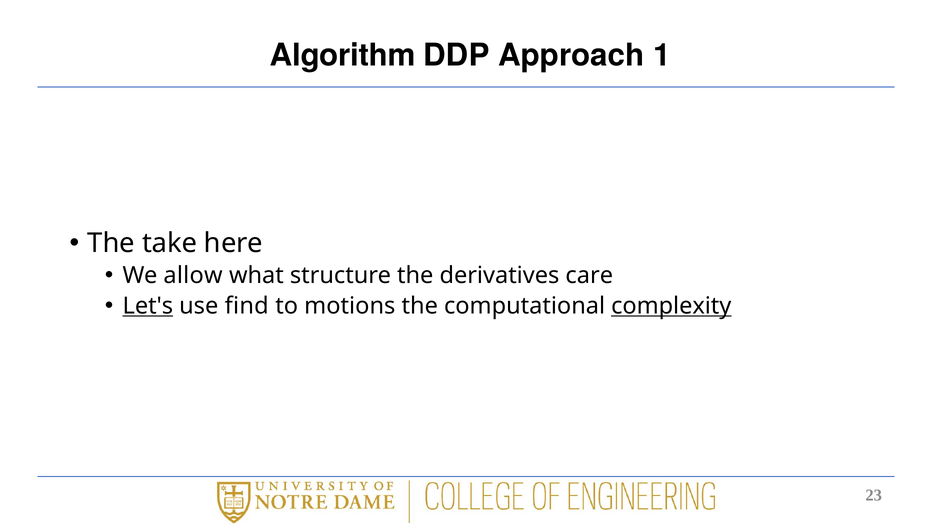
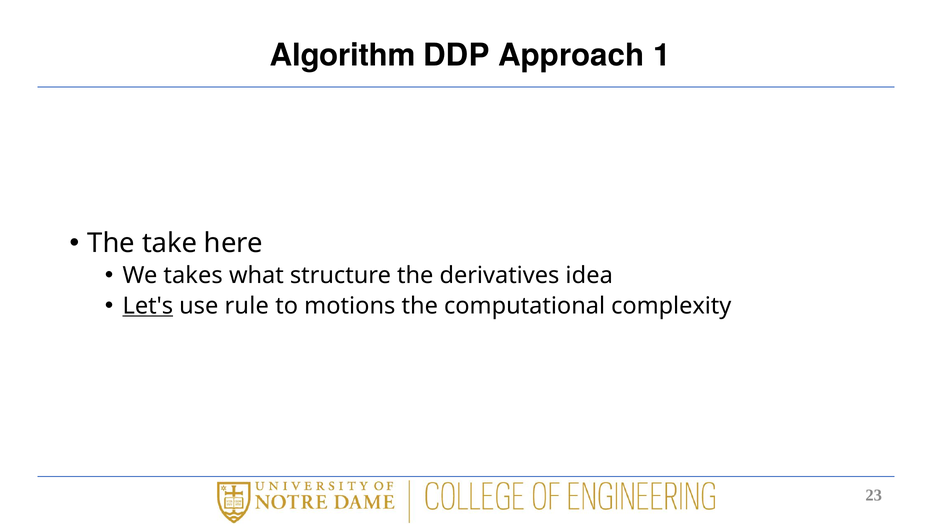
allow: allow -> takes
care: care -> idea
find: find -> rule
complexity underline: present -> none
